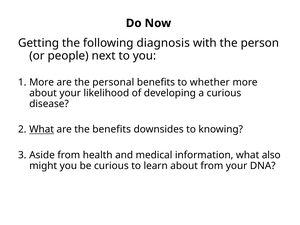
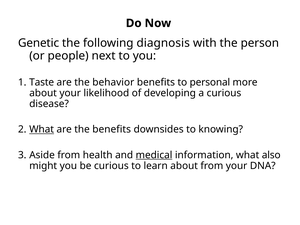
Getting: Getting -> Genetic
More at (42, 82): More -> Taste
personal: personal -> behavior
whether: whether -> personal
medical underline: none -> present
